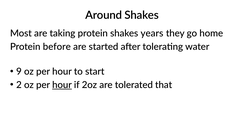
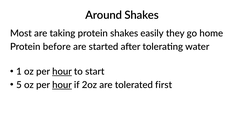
years: years -> easily
9: 9 -> 1
hour at (62, 71) underline: none -> present
2: 2 -> 5
that: that -> first
